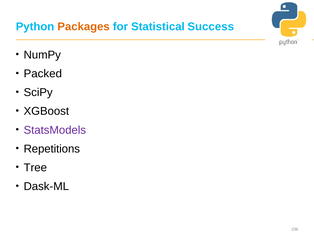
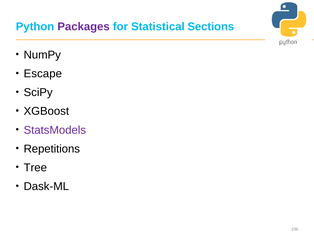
Packages colour: orange -> purple
Success: Success -> Sections
Packed: Packed -> Escape
